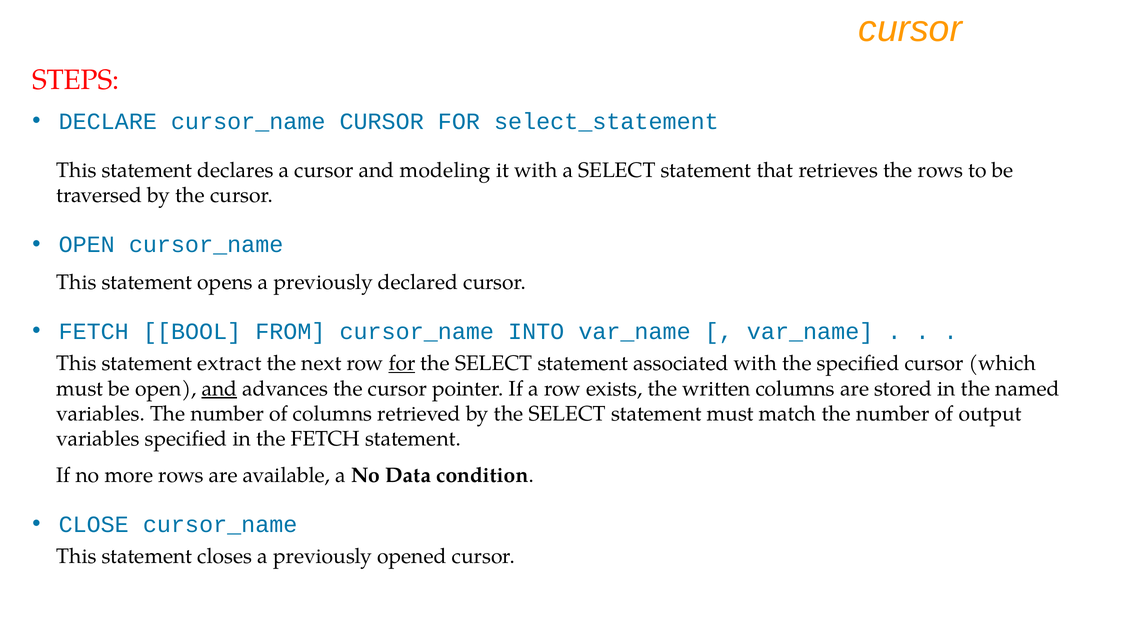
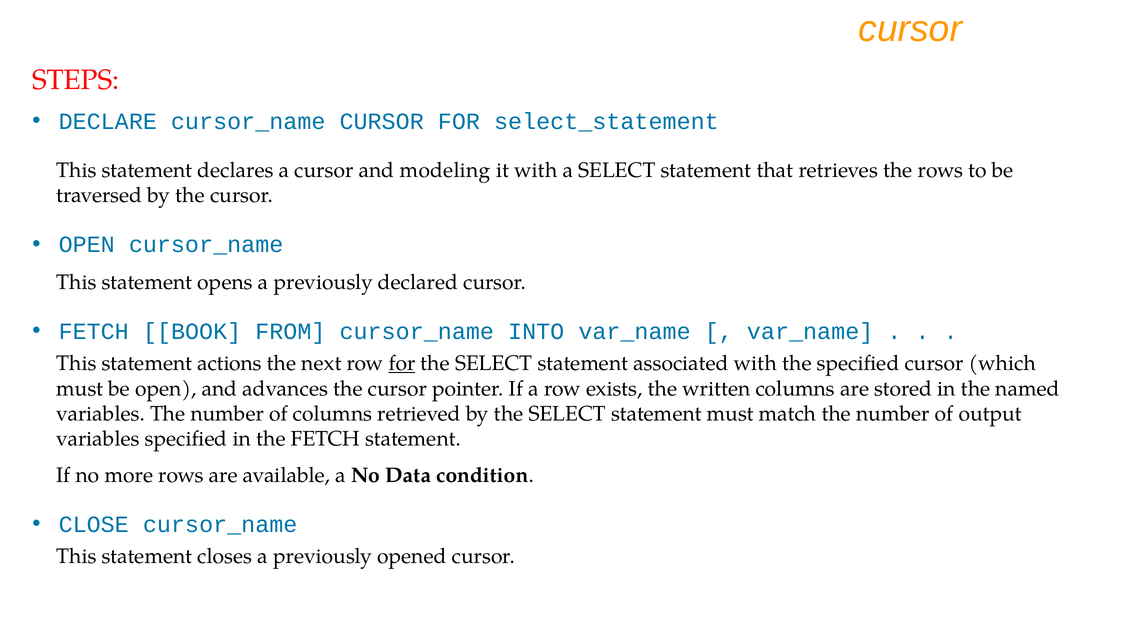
BOOL: BOOL -> BOOK
extract: extract -> actions
and at (219, 389) underline: present -> none
